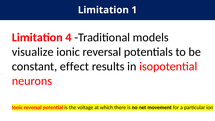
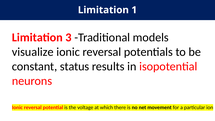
4: 4 -> 3
effect: effect -> status
